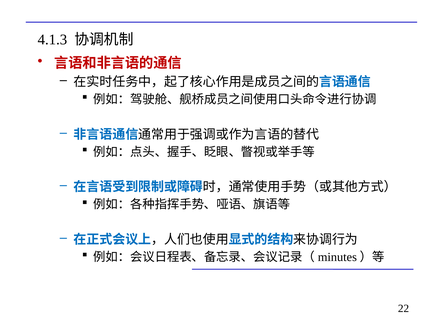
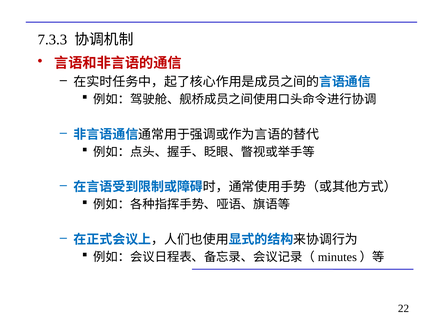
4.1.3: 4.1.3 -> 7.3.3
